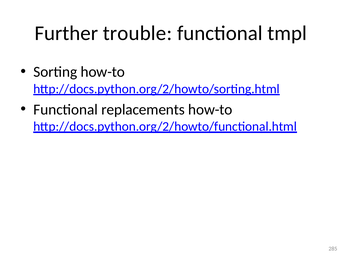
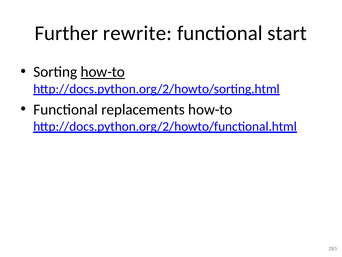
trouble: trouble -> rewrite
tmpl: tmpl -> start
how-to at (103, 72) underline: none -> present
